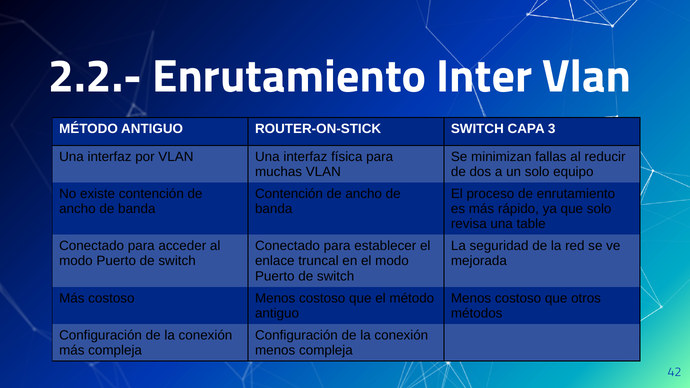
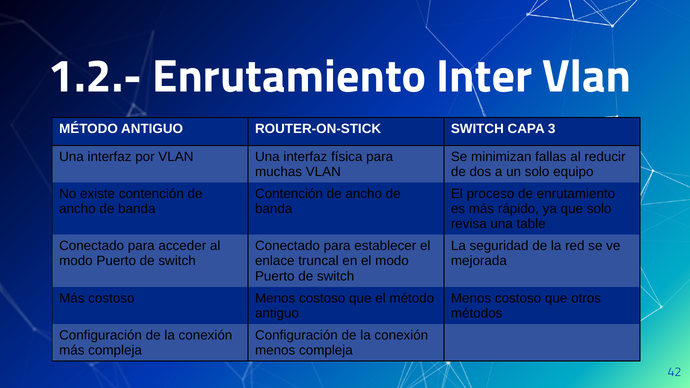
2.2.-: 2.2.- -> 1.2.-
